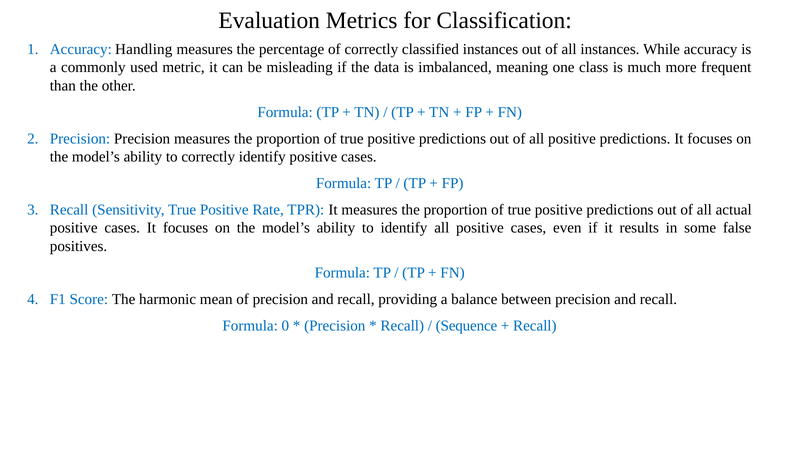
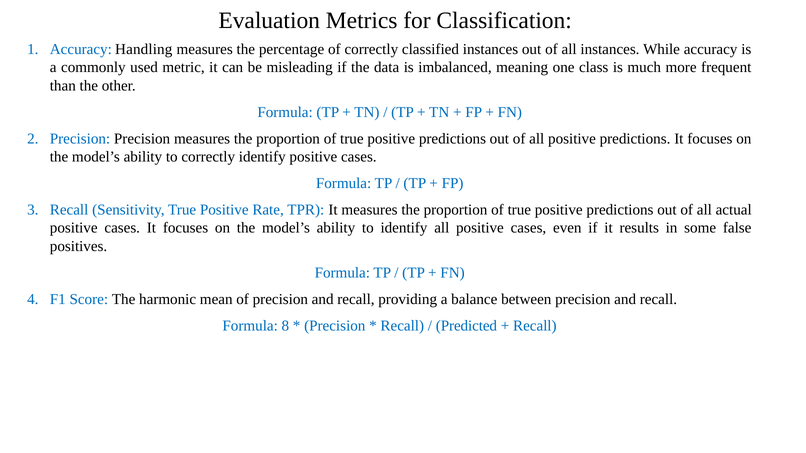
0: 0 -> 8
Sequence: Sequence -> Predicted
